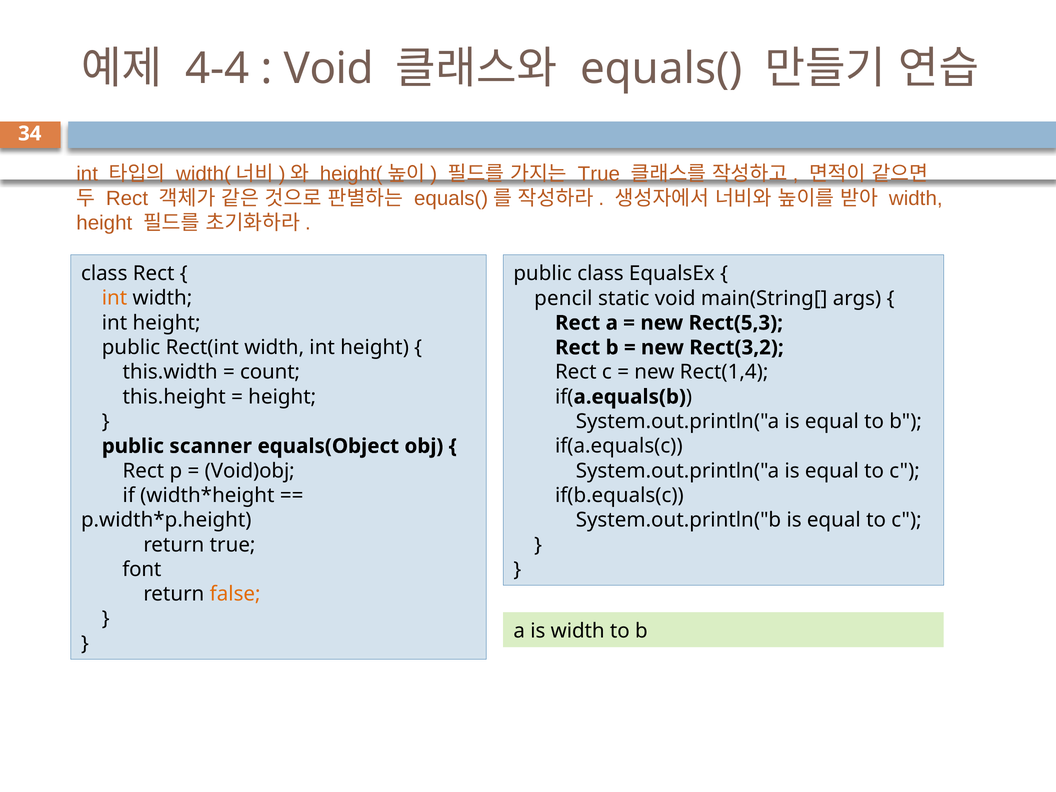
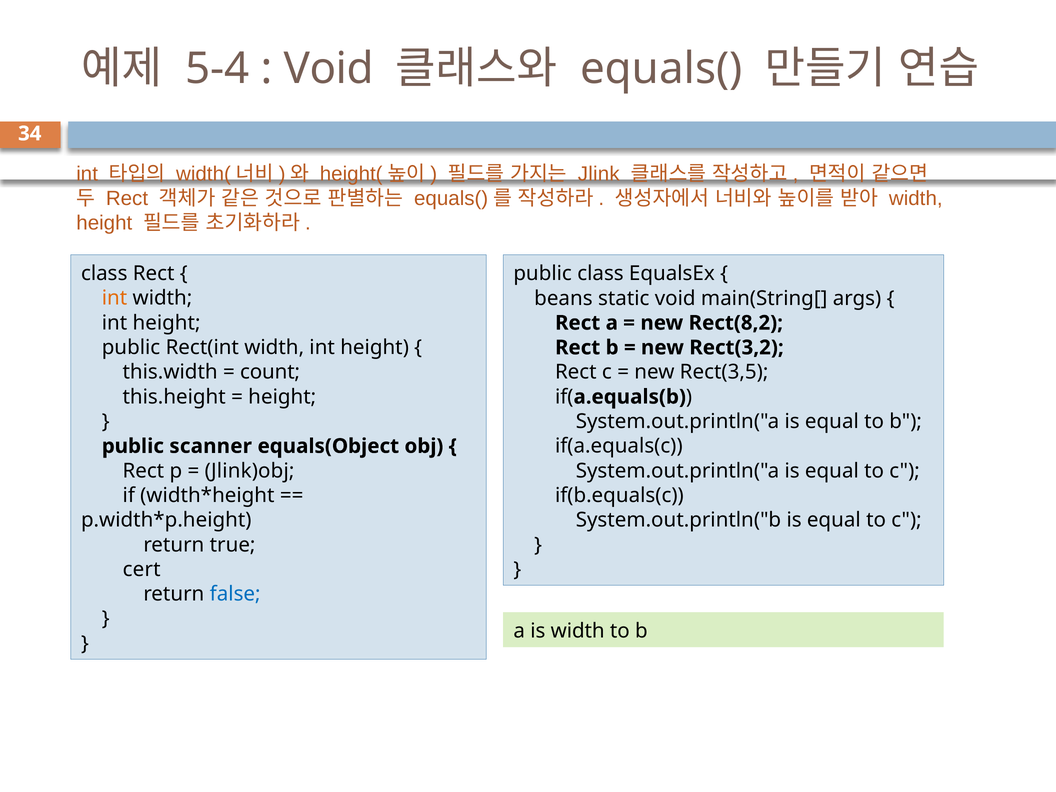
4-4: 4-4 -> 5-4
True at (599, 174): True -> Jlink
pencil: pencil -> beans
Rect(5,3: Rect(5,3 -> Rect(8,2
Rect(1,4: Rect(1,4 -> Rect(3,5
Void)obj: Void)obj -> Jlink)obj
font: font -> cert
false colour: orange -> blue
